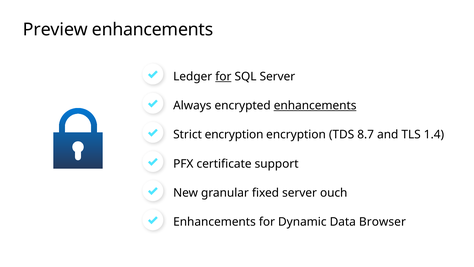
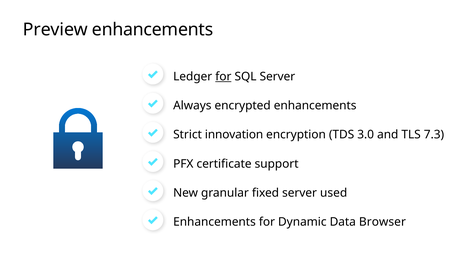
enhancements at (315, 105) underline: present -> none
Strict encryption: encryption -> innovation
8.7: 8.7 -> 3.0
1.4: 1.4 -> 7.3
ouch: ouch -> used
